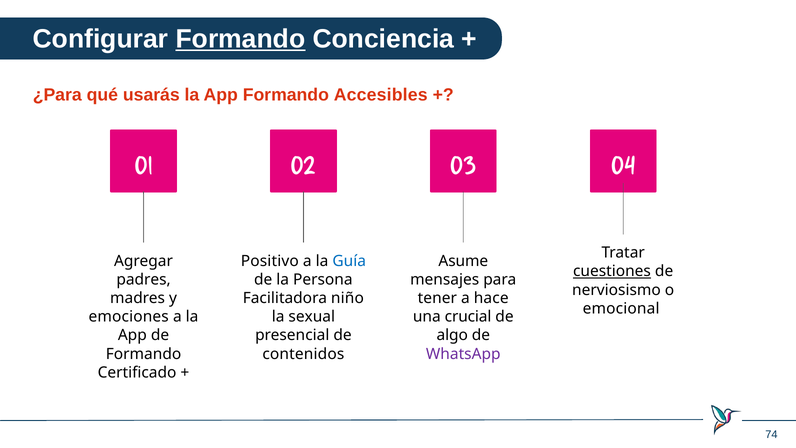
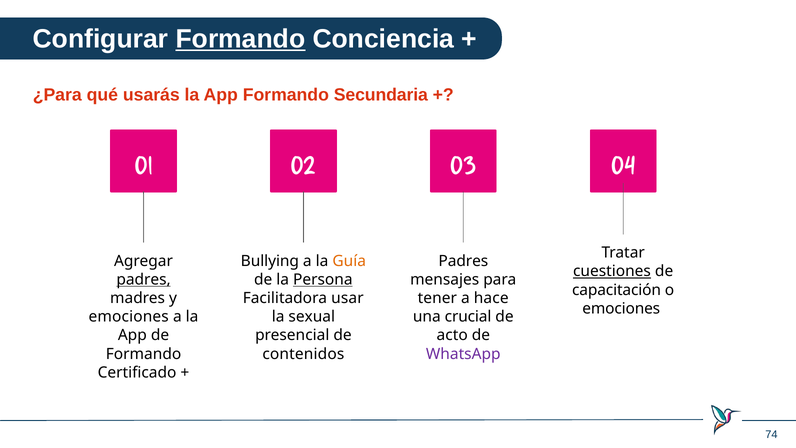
Accesibles: Accesibles -> Secundaria
Positivo: Positivo -> Bullying
Guía colour: blue -> orange
Asume at (463, 261): Asume -> Padres
padres at (144, 279) underline: none -> present
Persona underline: none -> present
nerviosismo: nerviosismo -> capacitación
niño: niño -> usar
emocional at (621, 308): emocional -> emociones
algo: algo -> acto
